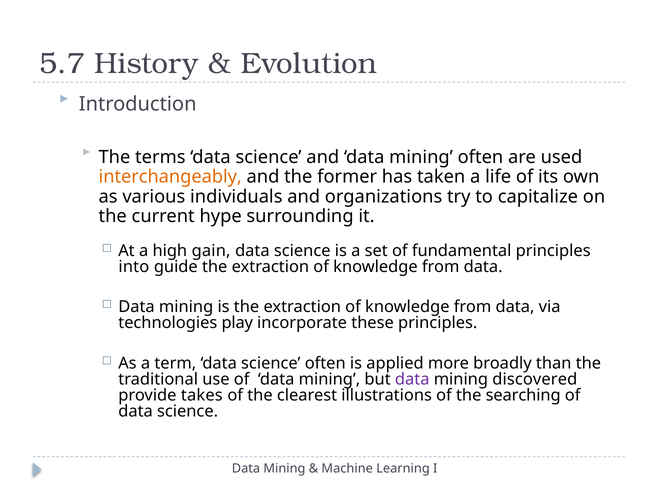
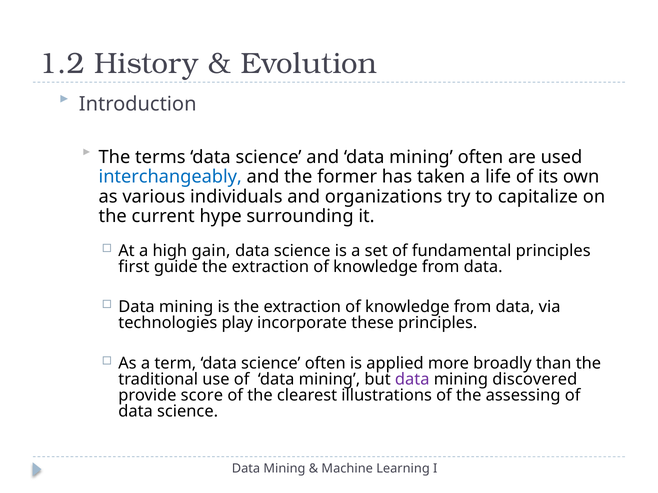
5.7: 5.7 -> 1.2
interchangeably colour: orange -> blue
into: into -> first
takes: takes -> score
searching: searching -> assessing
